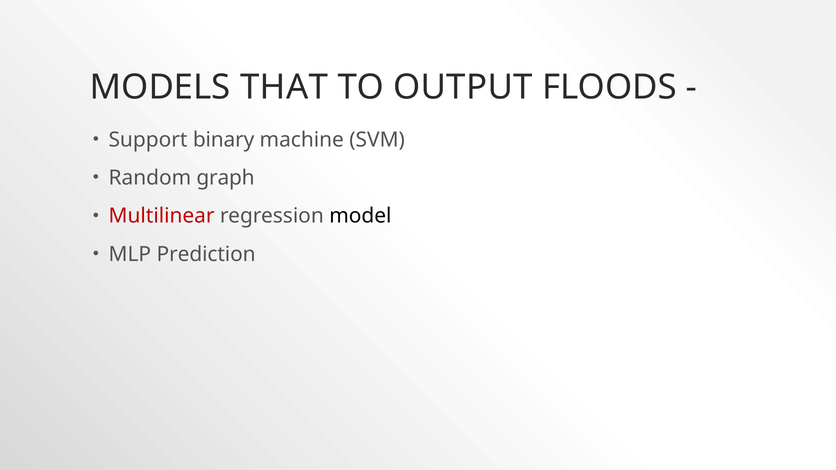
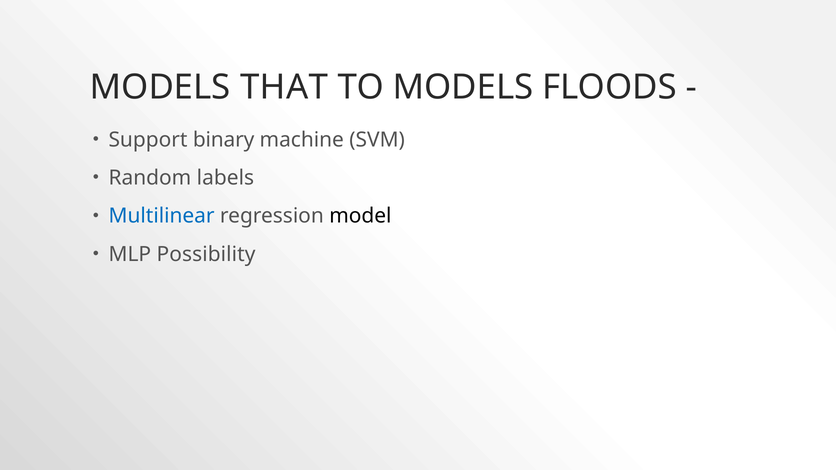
TO OUTPUT: OUTPUT -> MODELS
graph: graph -> labels
Multilinear colour: red -> blue
Prediction: Prediction -> Possibility
